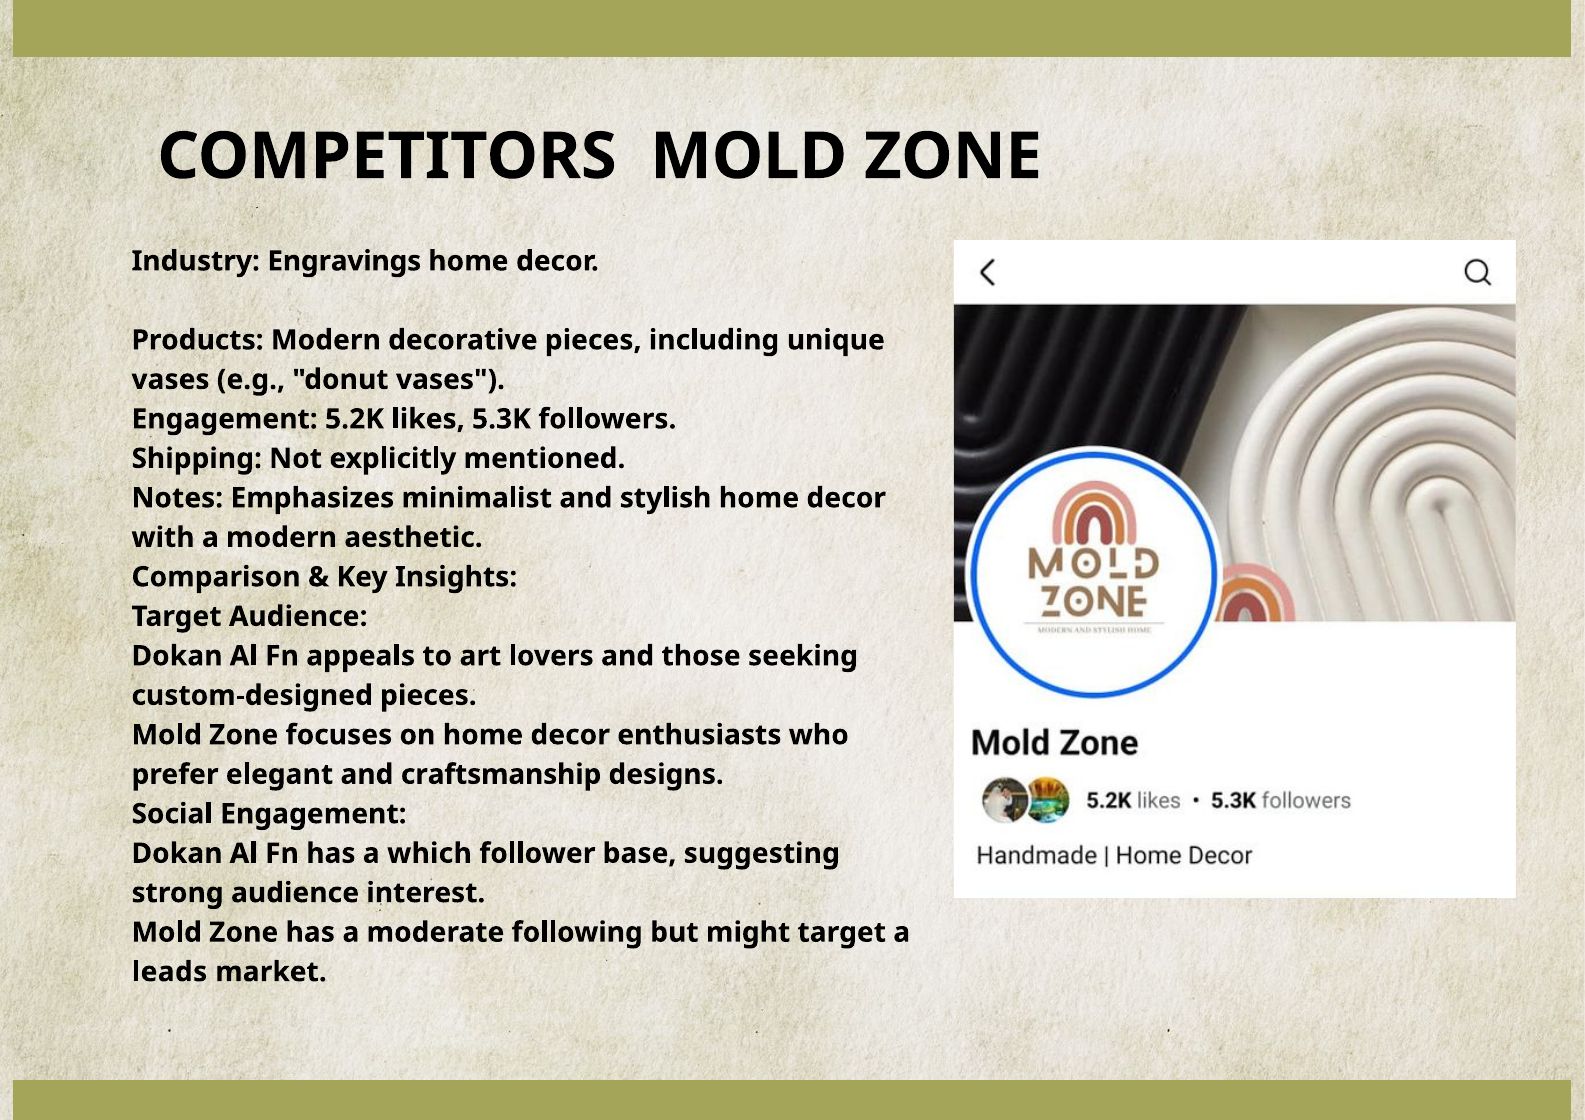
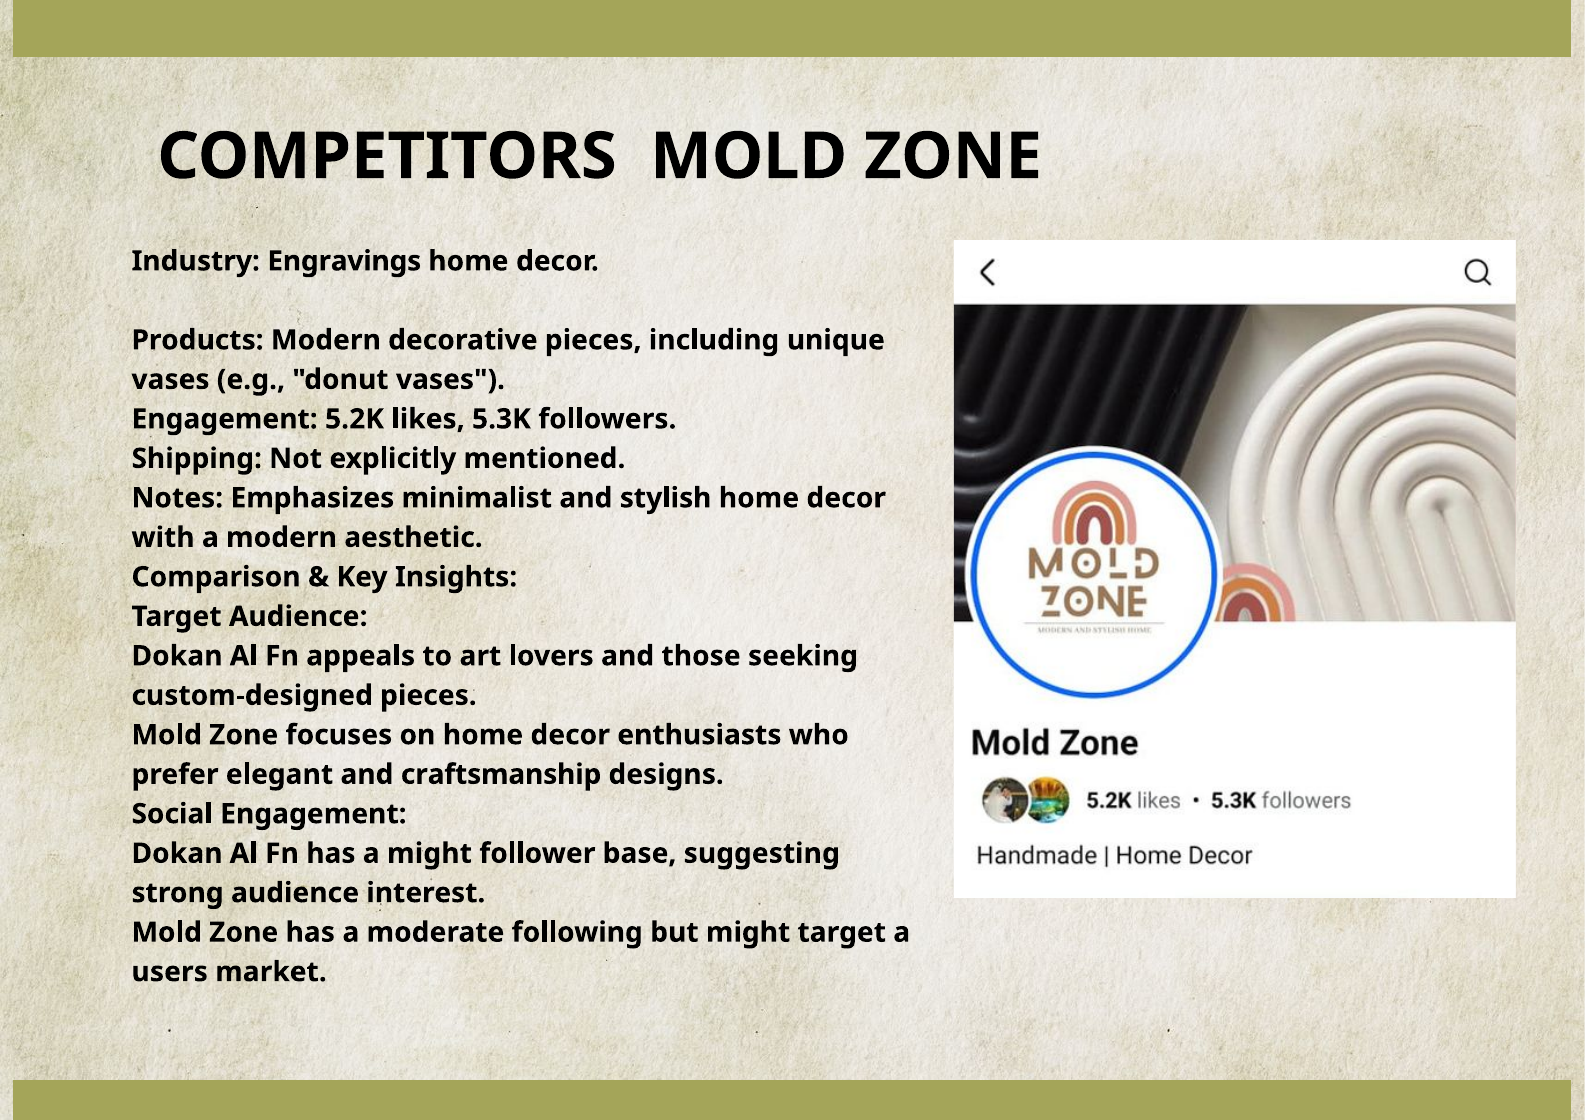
a which: which -> might
leads: leads -> users
